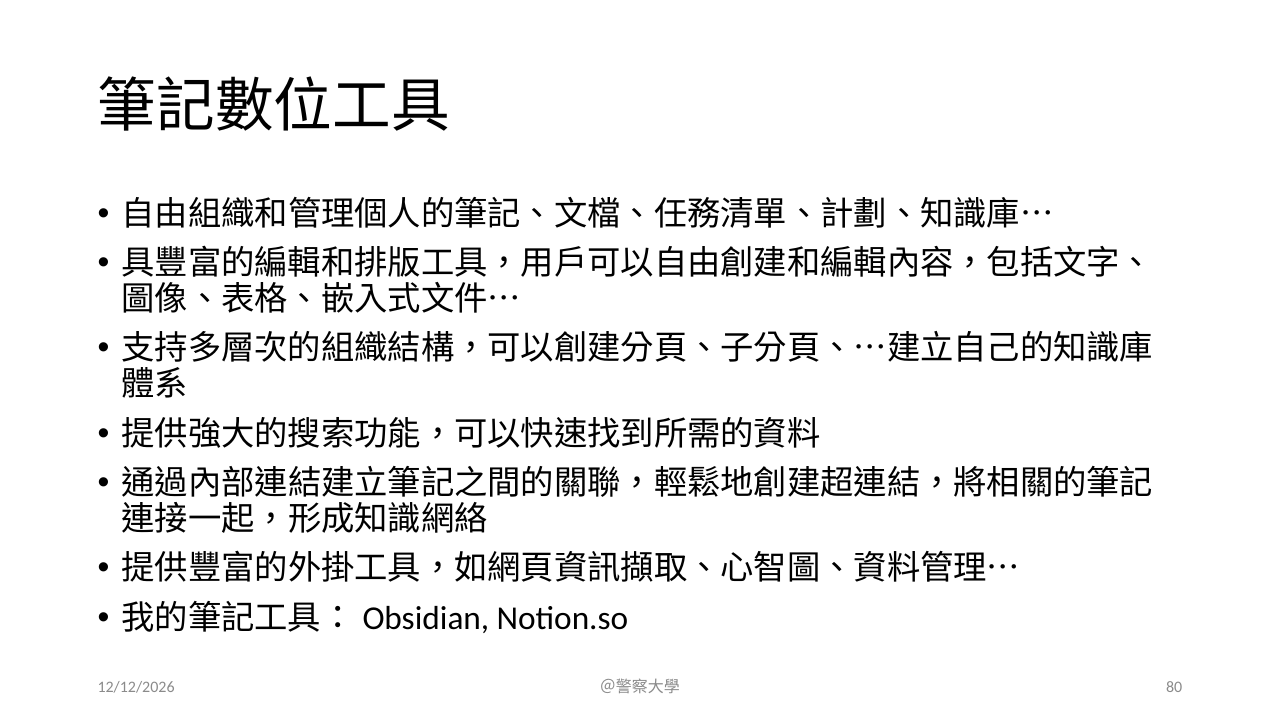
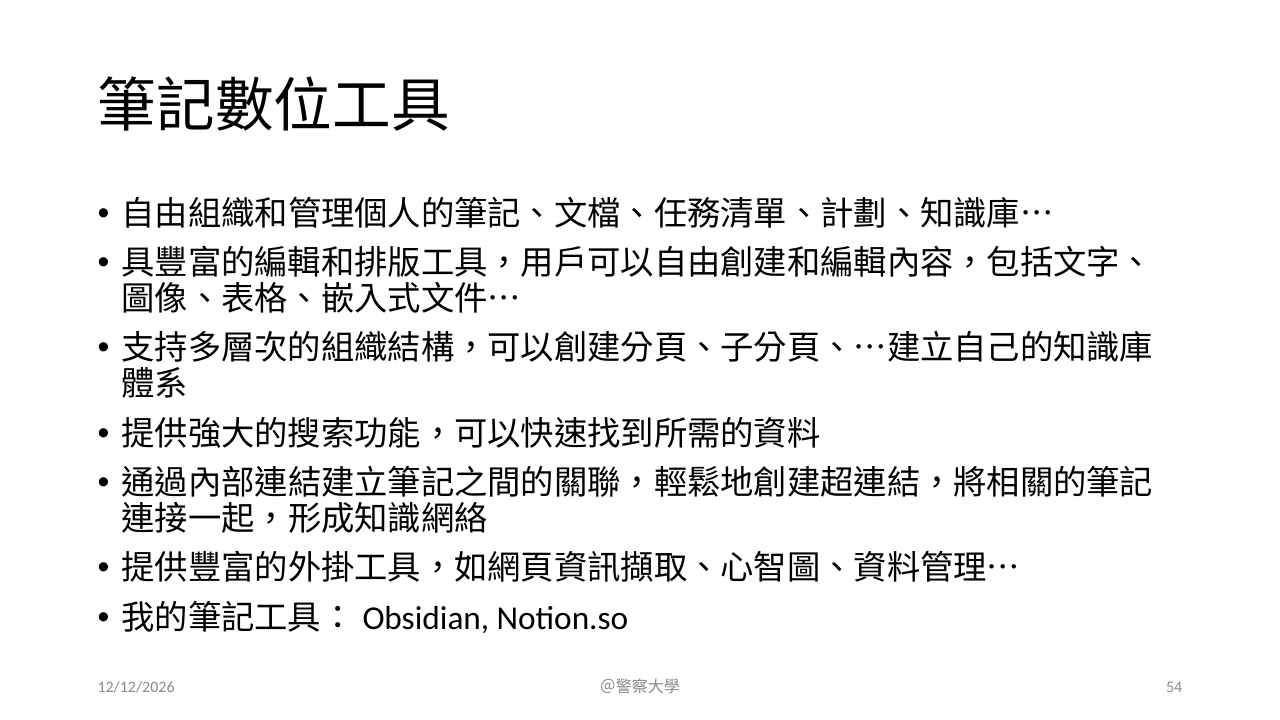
80: 80 -> 54
